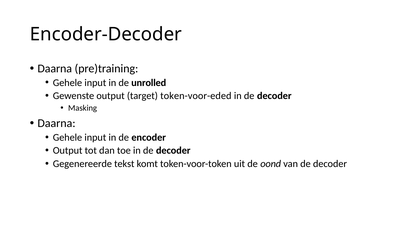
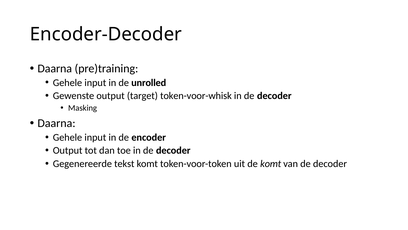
token-voor-eded: token-voor-eded -> token-voor-whisk
de oond: oond -> komt
